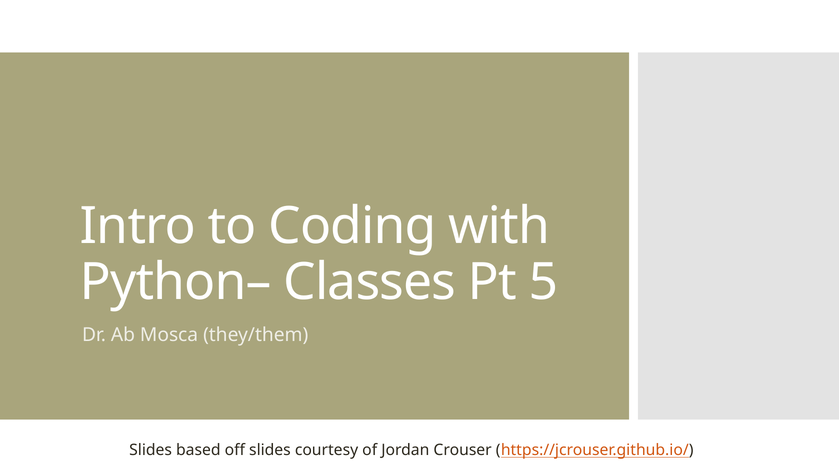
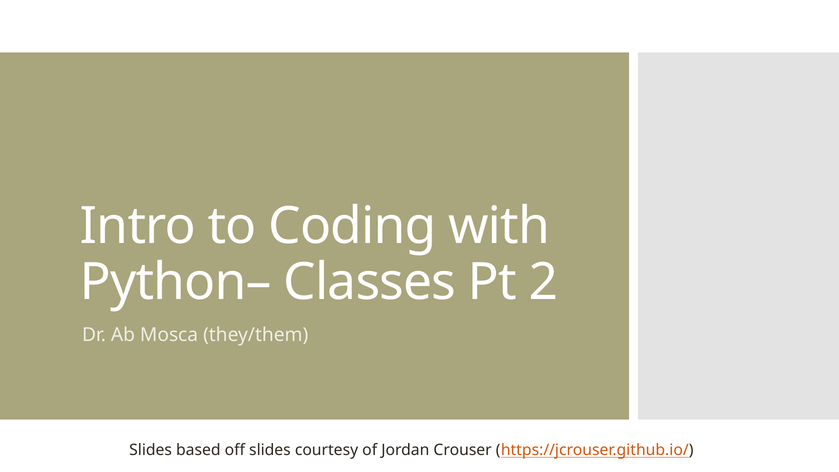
5: 5 -> 2
